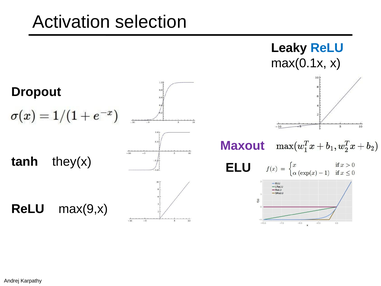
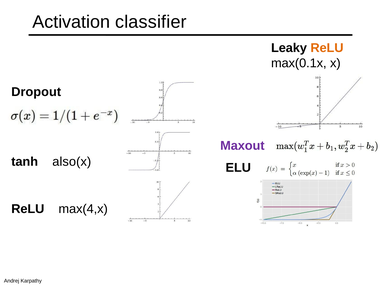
selection: selection -> classifier
ReLU at (327, 48) colour: blue -> orange
they(x: they(x -> also(x
max(9,x: max(9,x -> max(4,x
